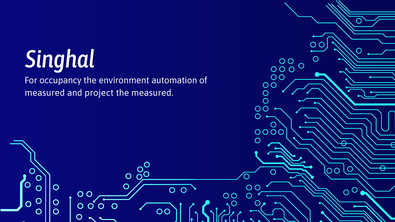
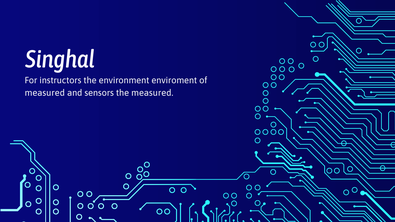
occupancy: occupancy -> instructors
automation: automation -> enviroment
project: project -> sensors
